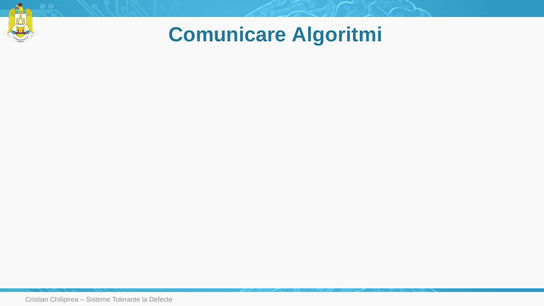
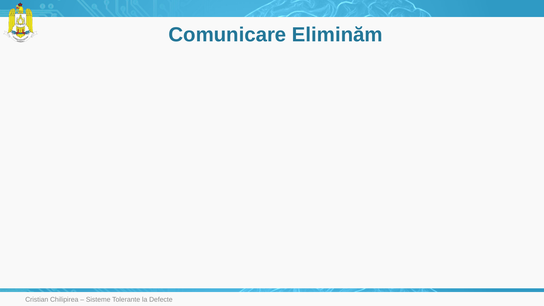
Algoritmi: Algoritmi -> Eliminăm
